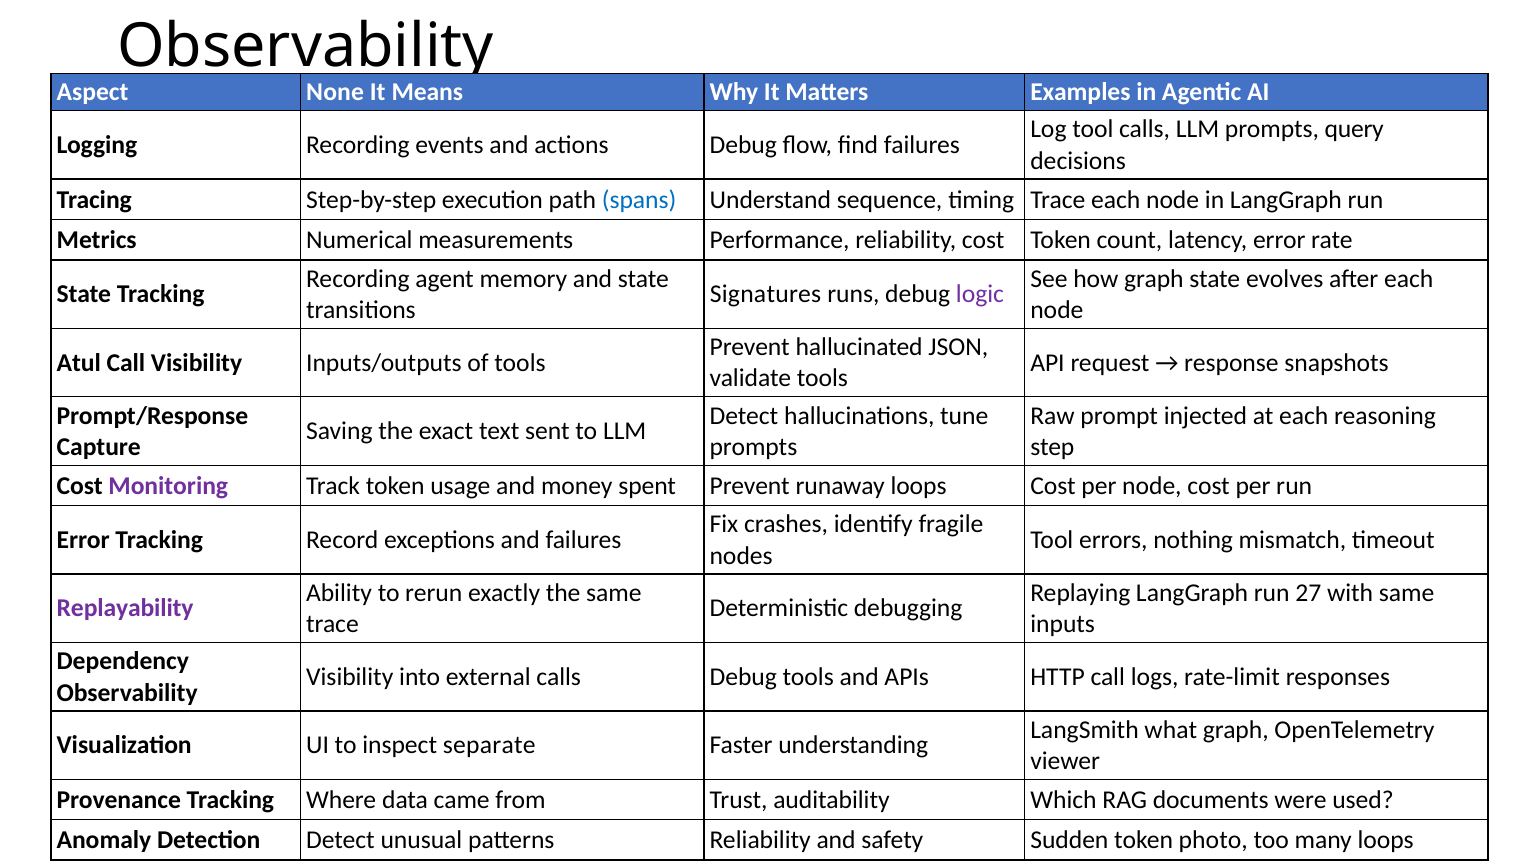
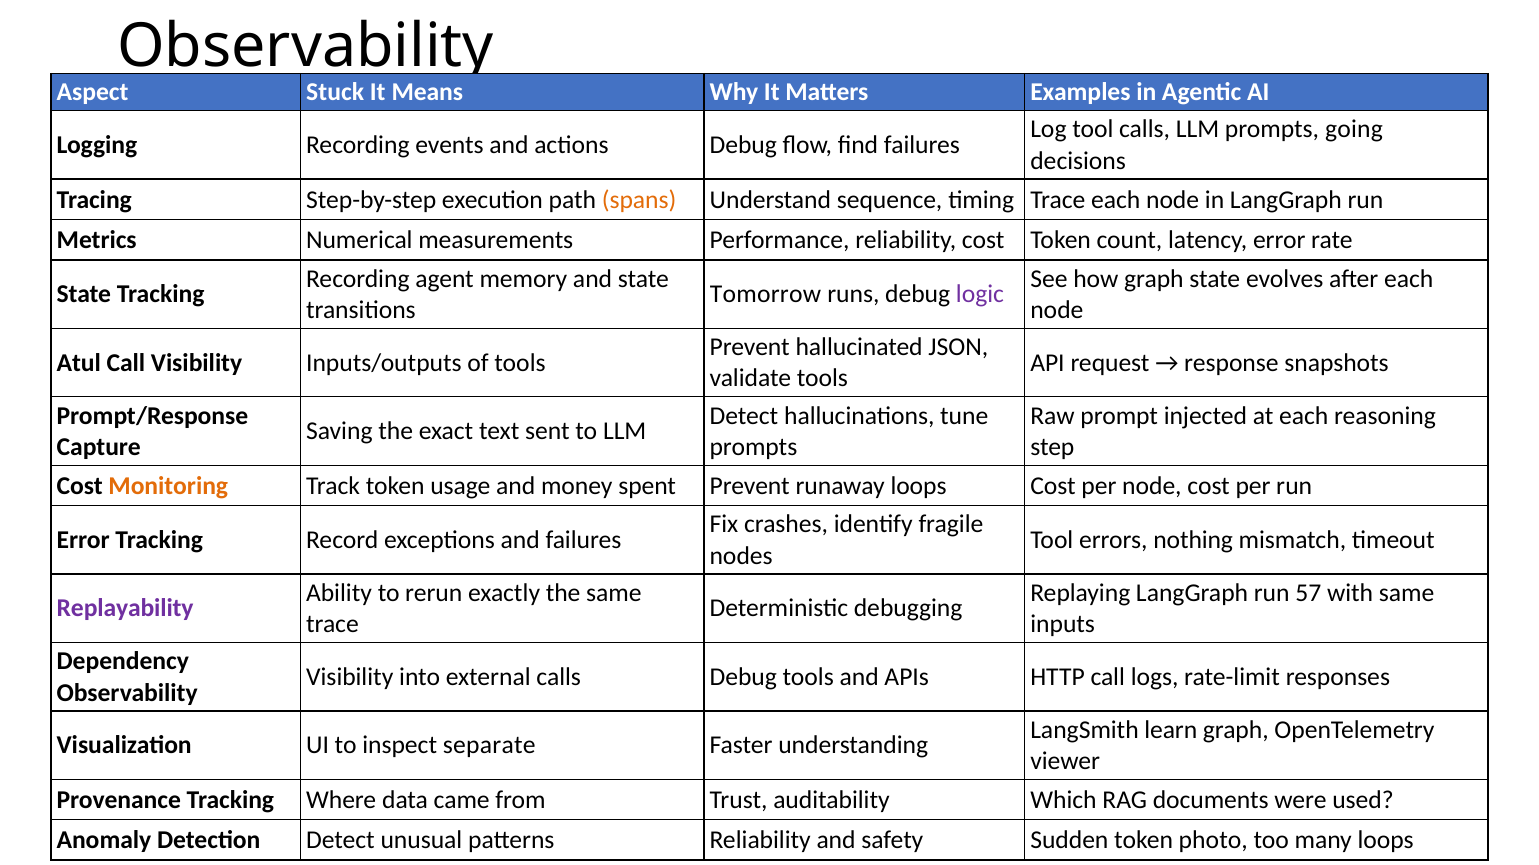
None: None -> Stuck
query: query -> going
spans colour: blue -> orange
Signatures: Signatures -> Tomorrow
Monitoring colour: purple -> orange
27: 27 -> 57
what: what -> learn
